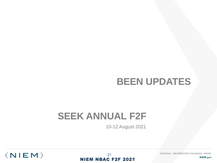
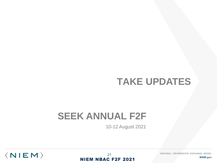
BEEN: BEEN -> TAKE
